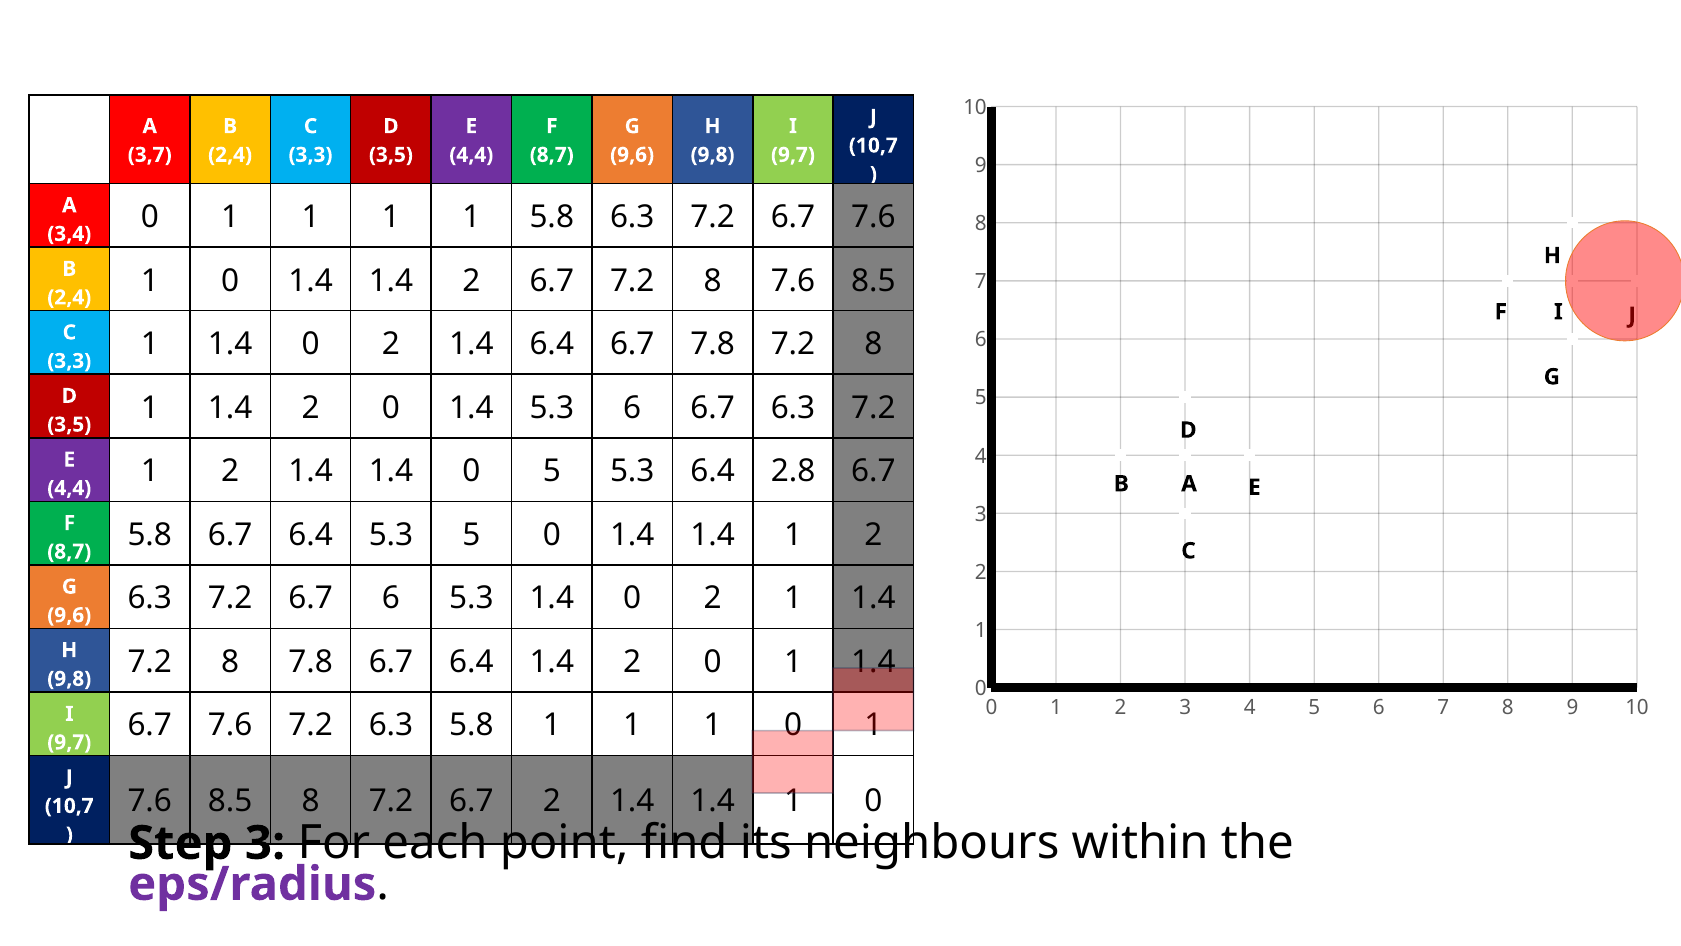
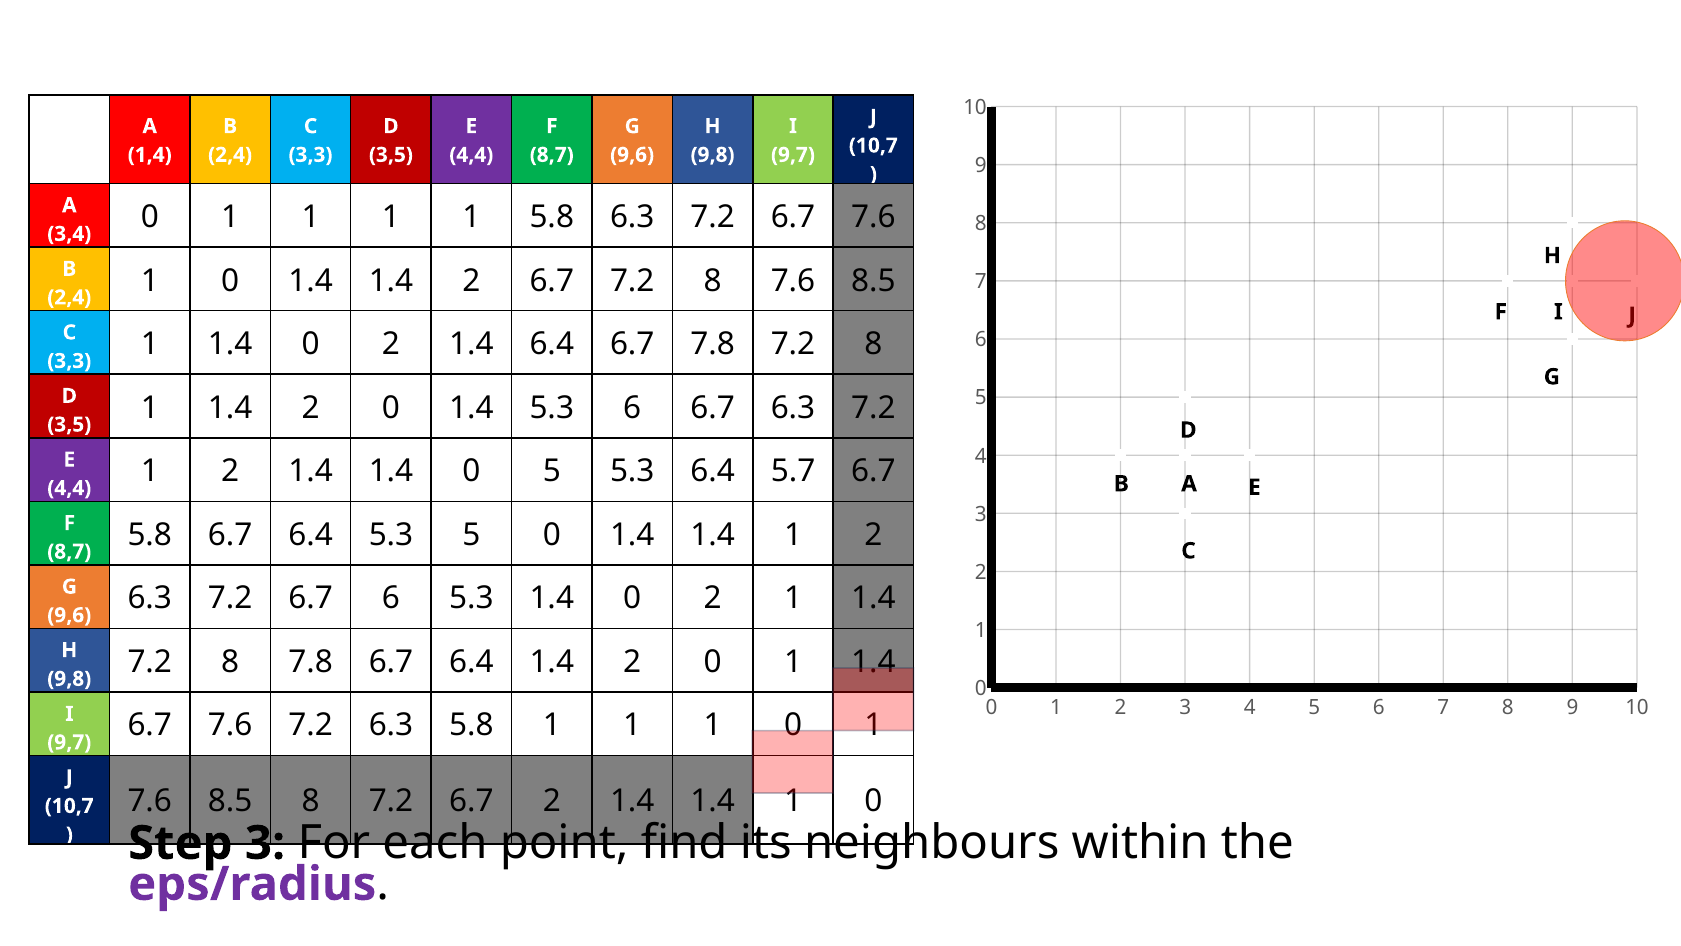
3,7: 3,7 -> 1,4
2.8: 2.8 -> 5.7
